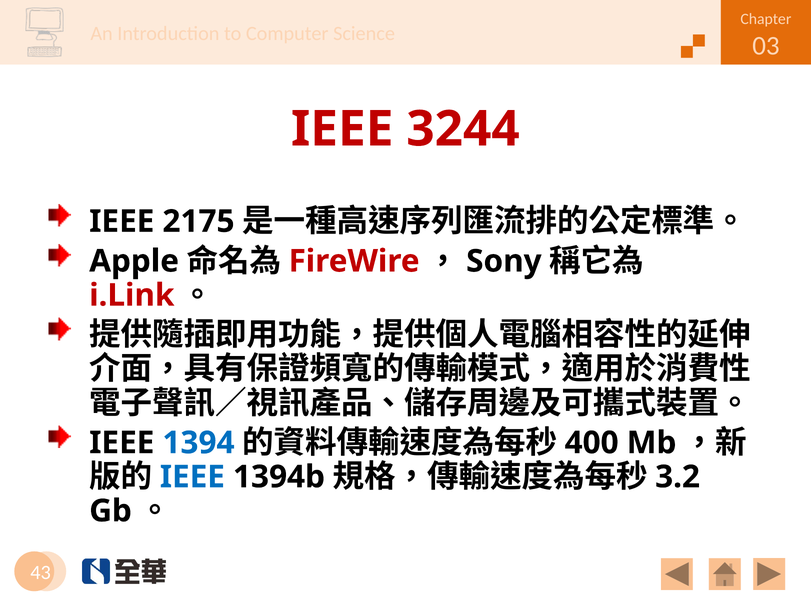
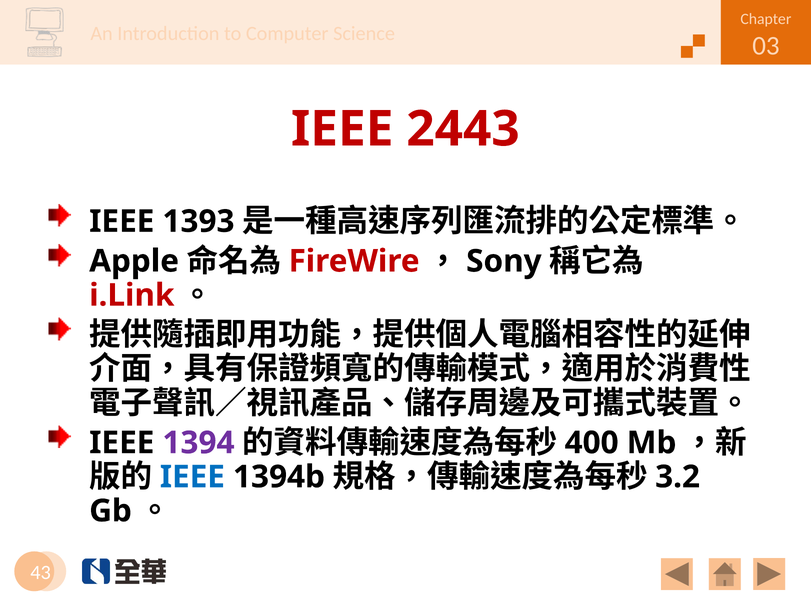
3244: 3244 -> 2443
2175: 2175 -> 1393
1394 colour: blue -> purple
